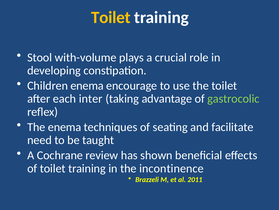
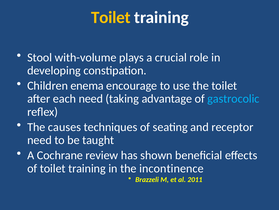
each inter: inter -> need
gastrocolic colour: light green -> light blue
The enema: enema -> causes
facilitate: facilitate -> receptor
